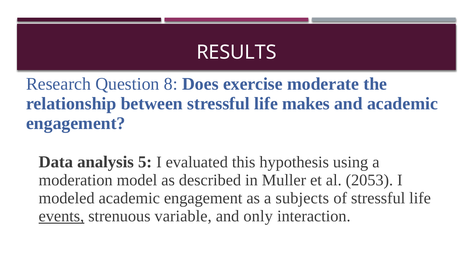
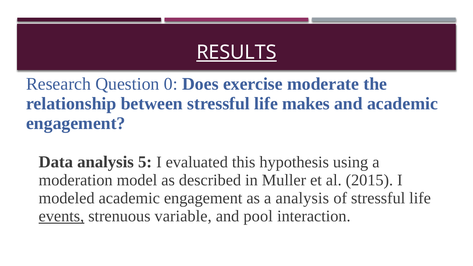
RESULTS underline: none -> present
8: 8 -> 0
2053: 2053 -> 2015
a subjects: subjects -> analysis
only: only -> pool
